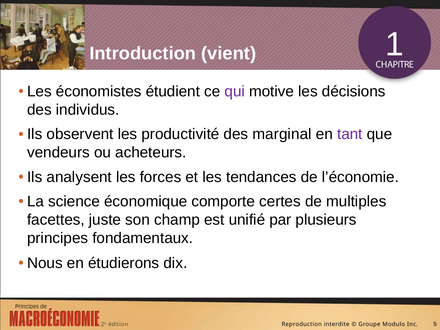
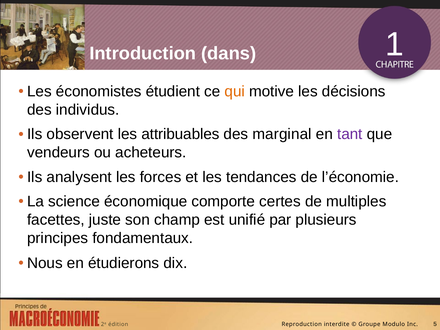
vient: vient -> dans
qui colour: purple -> orange
productivité: productivité -> attribuables
